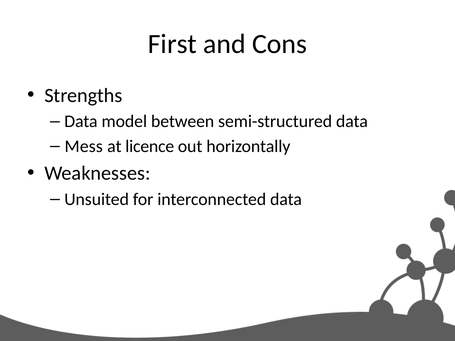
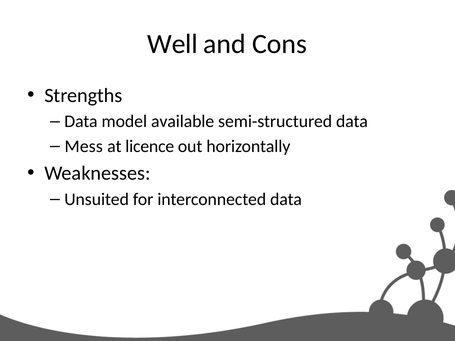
First: First -> Well
between: between -> available
